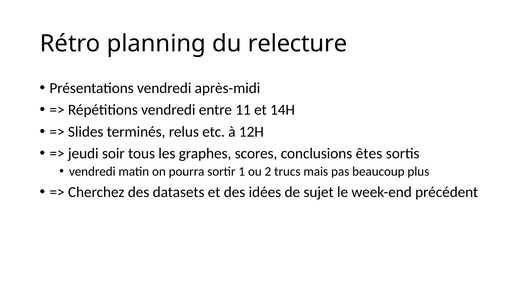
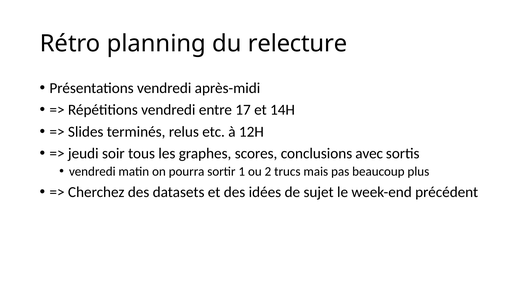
11: 11 -> 17
êtes: êtes -> avec
